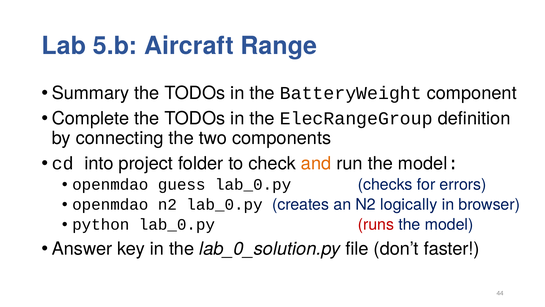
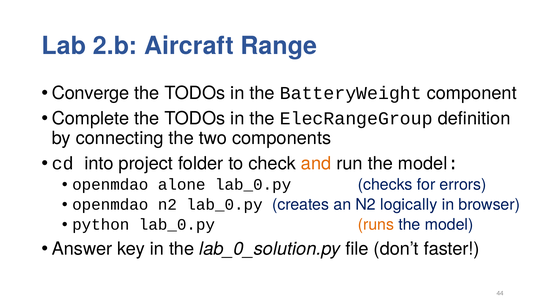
5.b: 5.b -> 2.b
Summary: Summary -> Converge
guess: guess -> alone
runs colour: red -> orange
